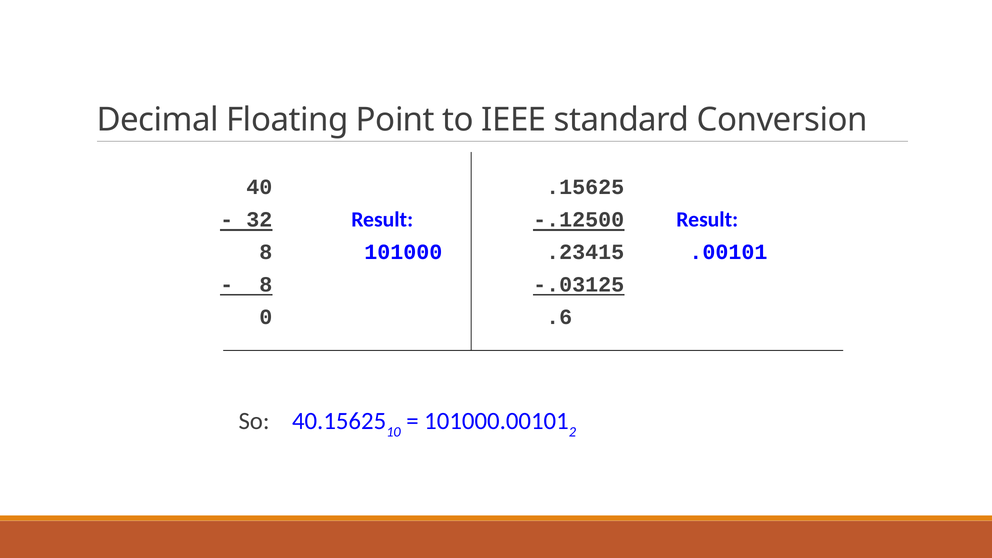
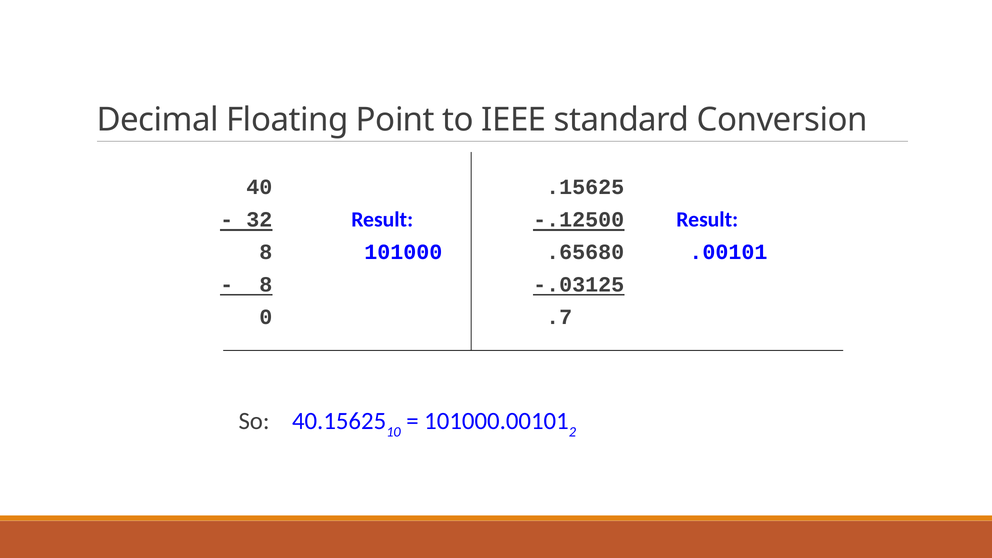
.23415: .23415 -> .65680
.6: .6 -> .7
